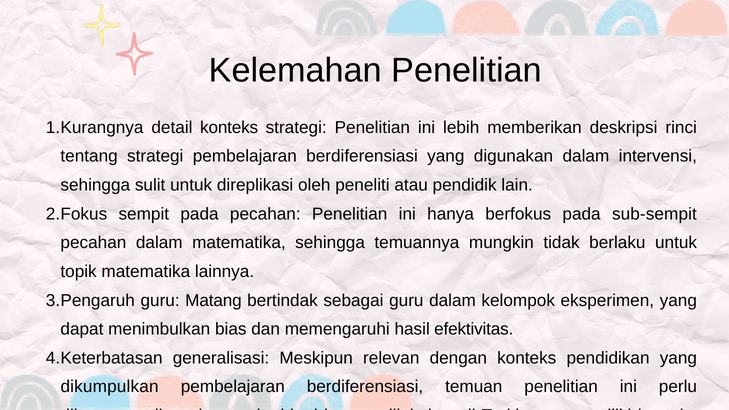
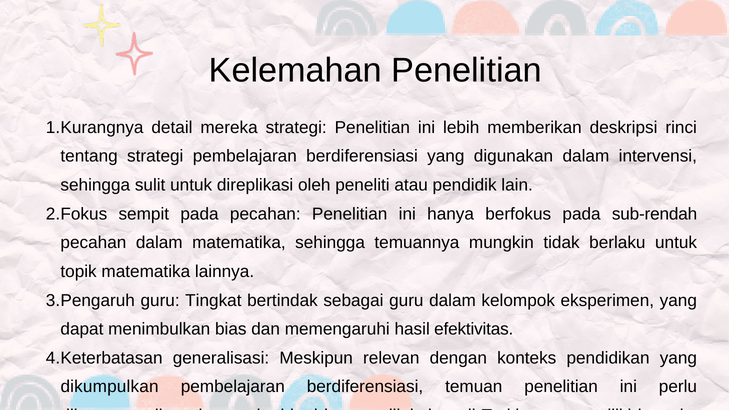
detail konteks: konteks -> mereka
sub-sempit: sub-sempit -> sub-rendah
Matang: Matang -> Tingkat
